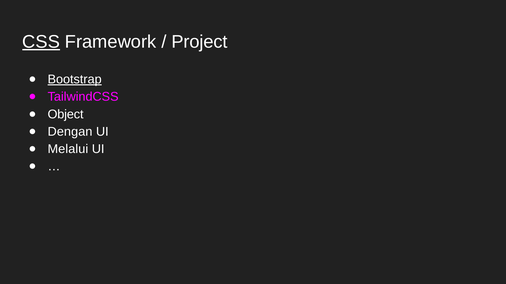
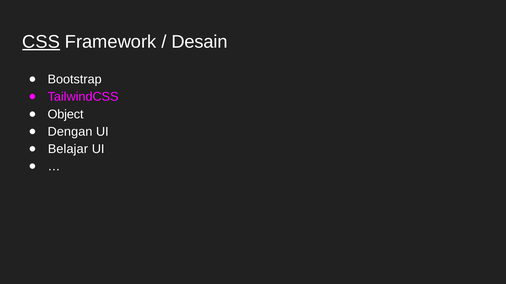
Project: Project -> Desain
Bootstrap underline: present -> none
Melalui: Melalui -> Belajar
